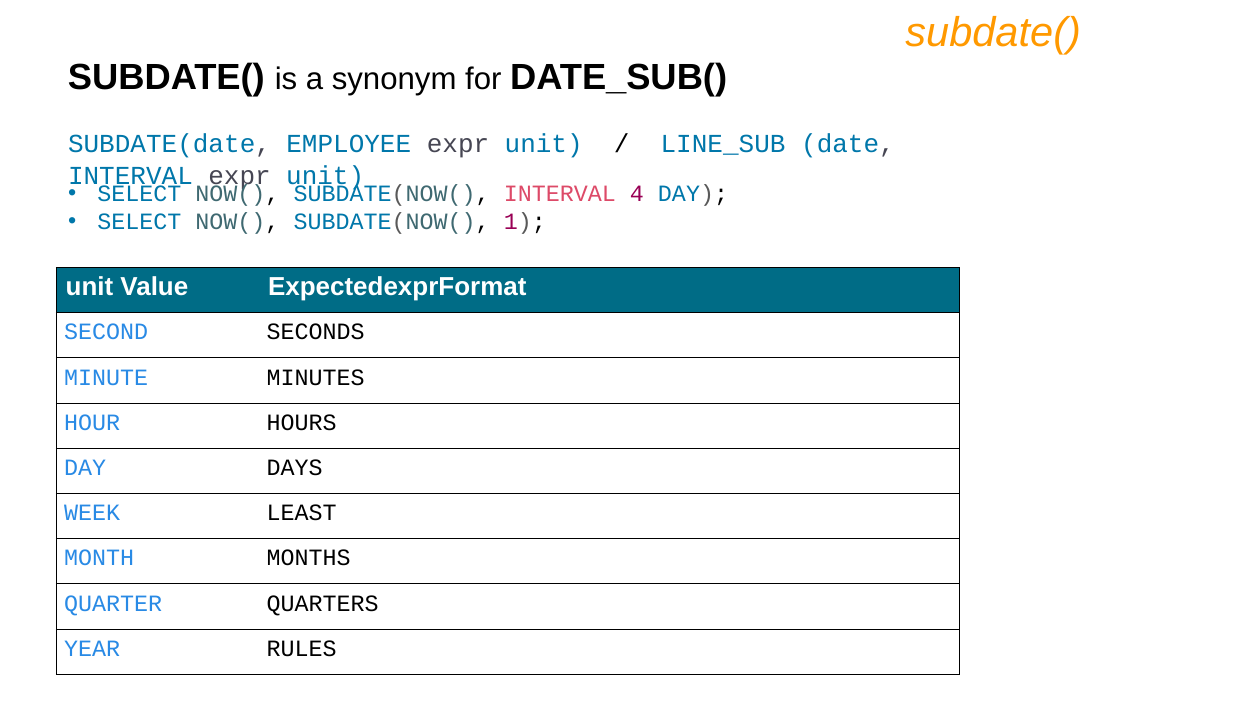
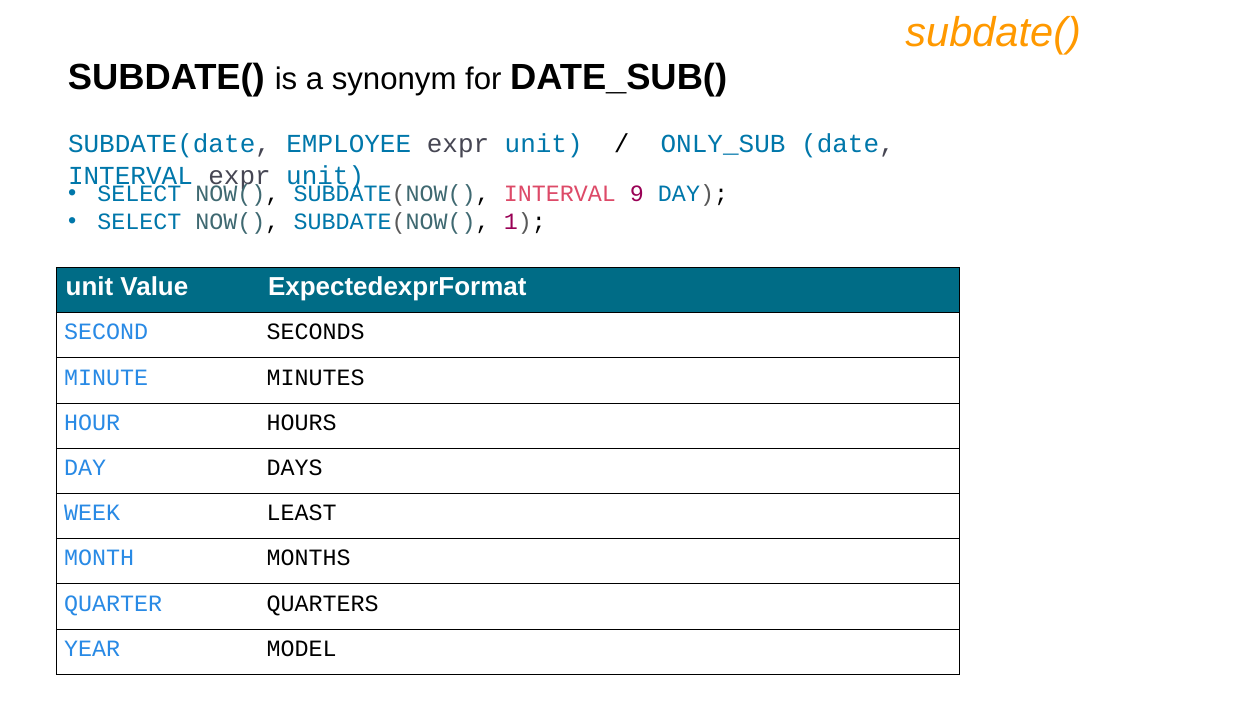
LINE_SUB: LINE_SUB -> ONLY_SUB
4: 4 -> 9
RULES: RULES -> MODEL
